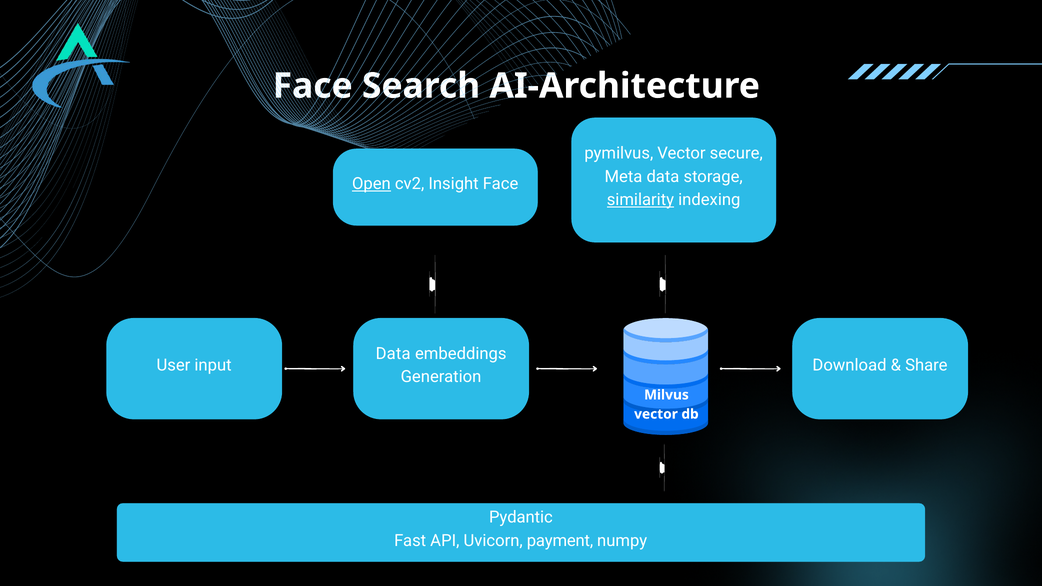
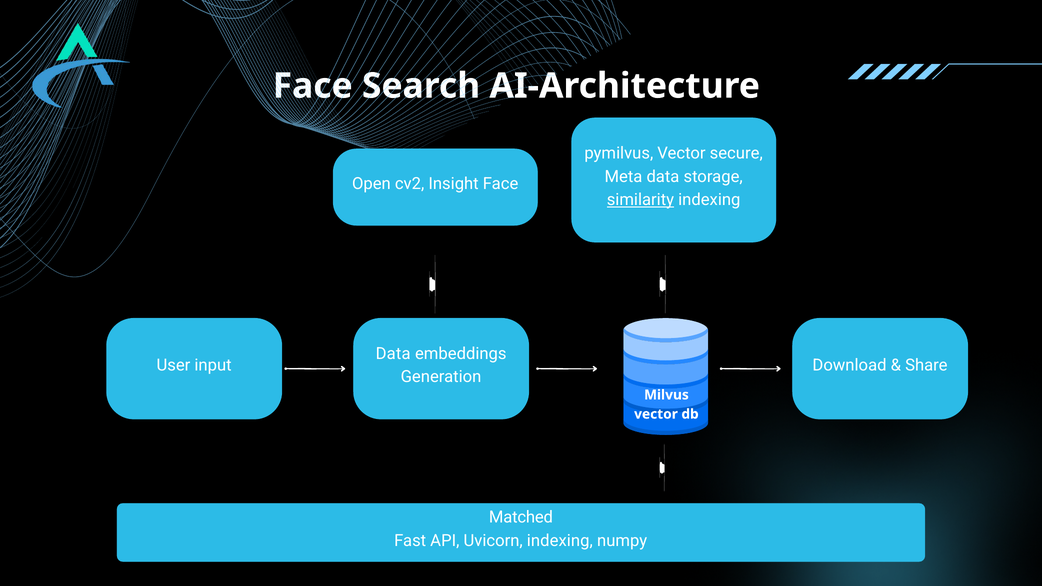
Open underline: present -> none
Pydantic: Pydantic -> Matched
Uvicorn payment: payment -> indexing
